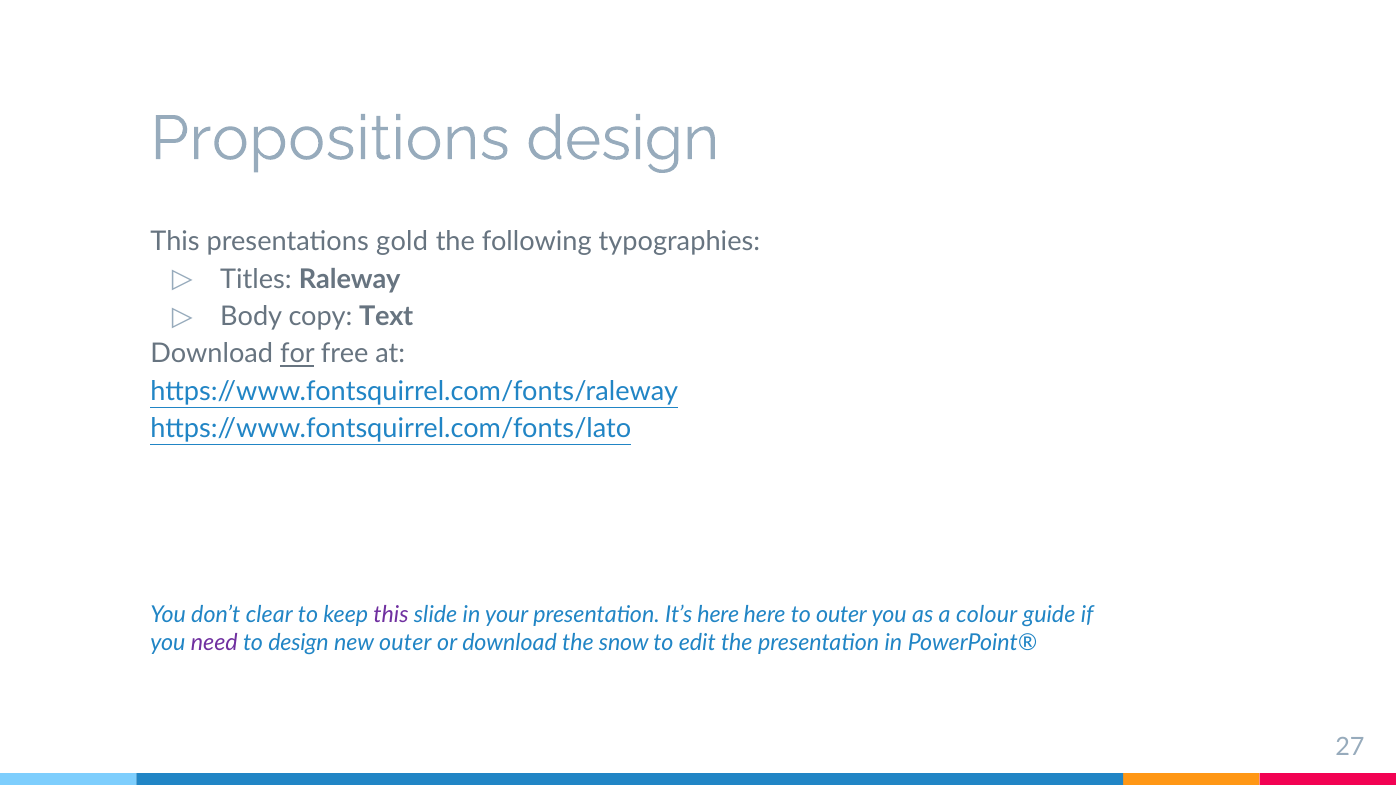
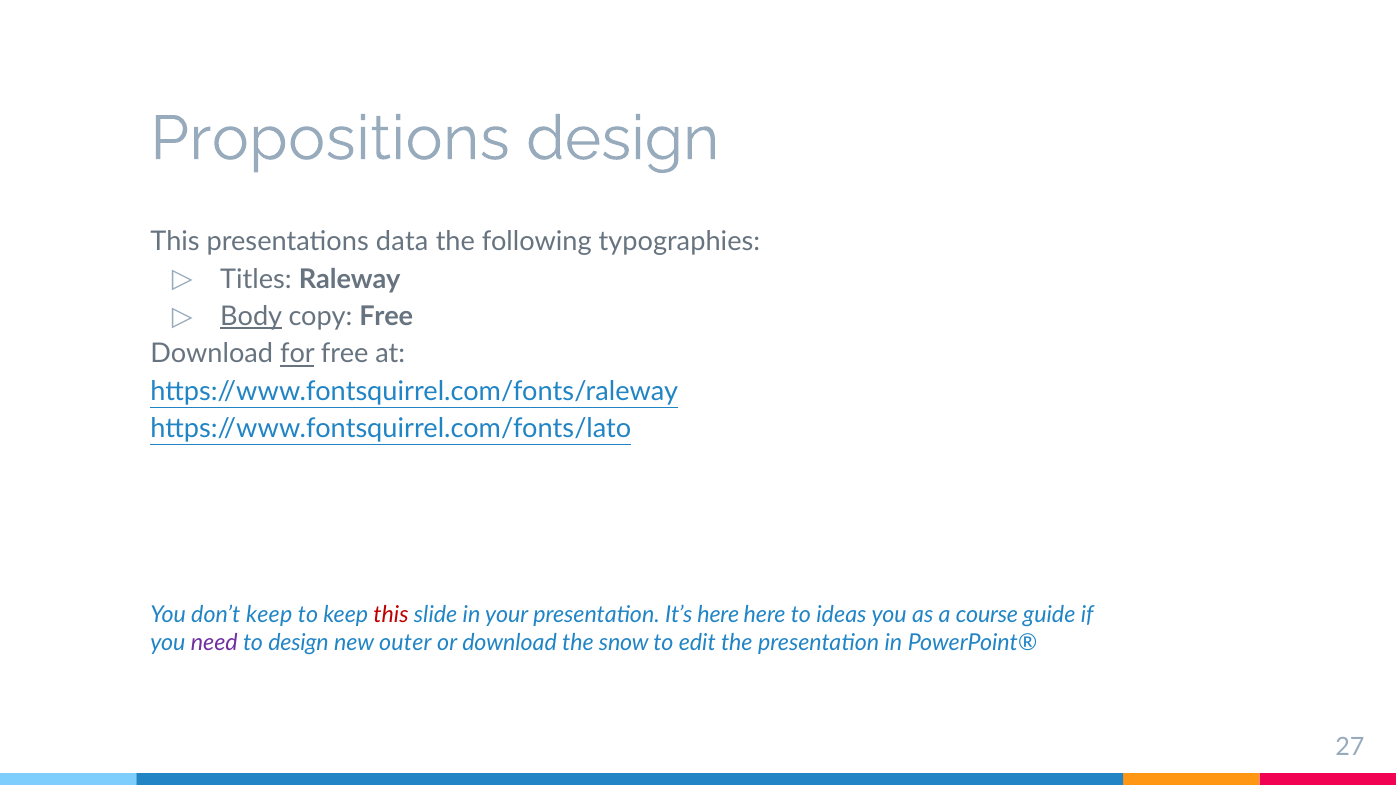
gold: gold -> data
Body underline: none -> present
copy Text: Text -> Free
don’t clear: clear -> keep
this at (391, 615) colour: purple -> red
to outer: outer -> ideas
colour: colour -> course
